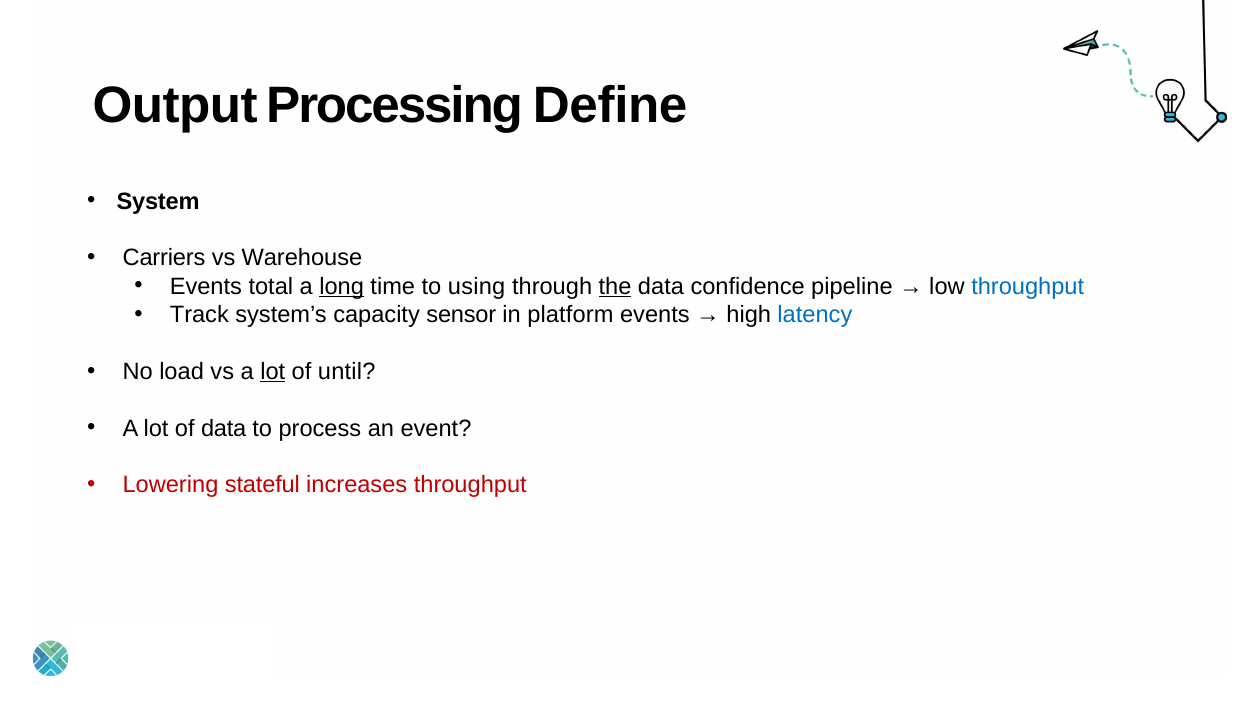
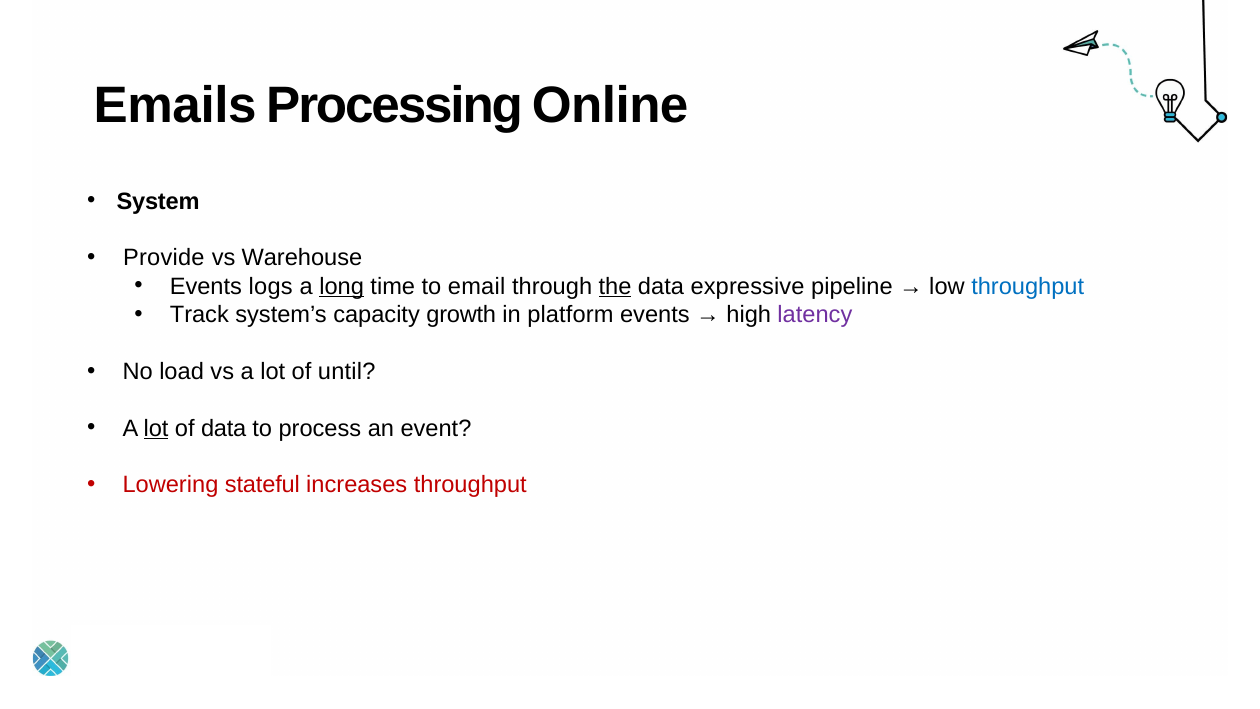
Output: Output -> Emails
Define: Define -> Online
Carriers: Carriers -> Provide
total: total -> logs
using: using -> email
confidence: confidence -> expressive
sensor: sensor -> growth
latency colour: blue -> purple
lot at (273, 371) underline: present -> none
lot at (156, 428) underline: none -> present
